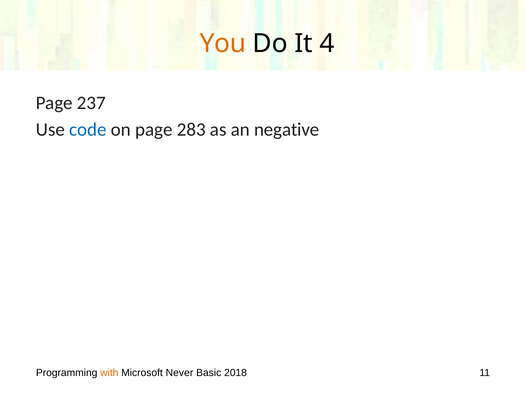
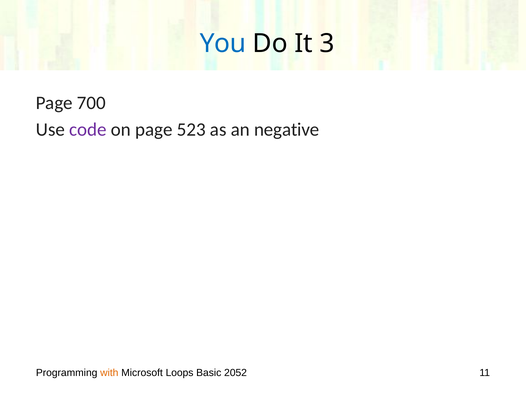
You colour: orange -> blue
4: 4 -> 3
237: 237 -> 700
code colour: blue -> purple
283: 283 -> 523
Never: Never -> Loops
2018: 2018 -> 2052
